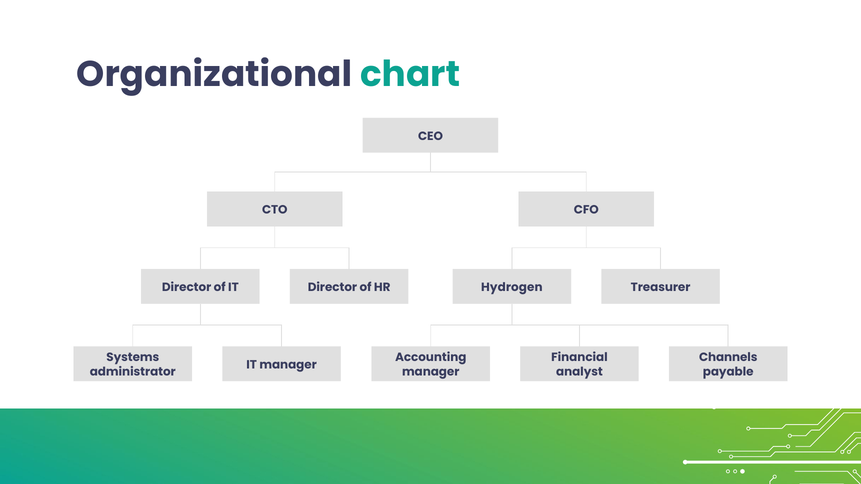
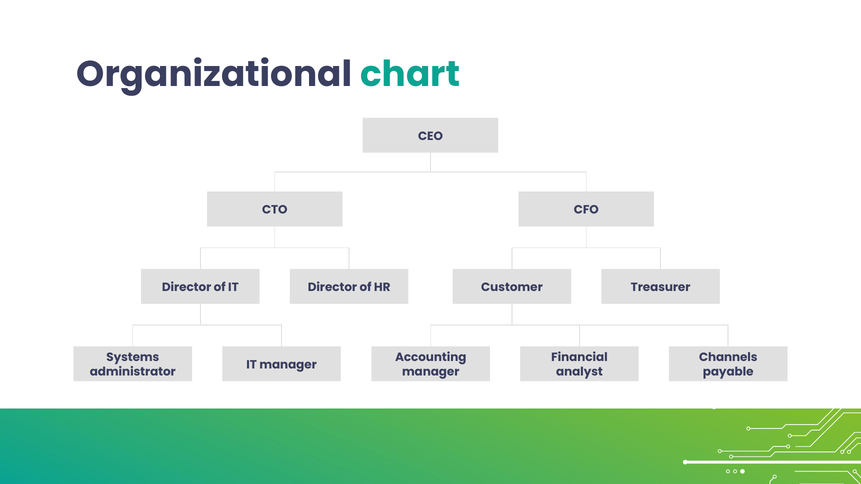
Hydrogen: Hydrogen -> Customer
